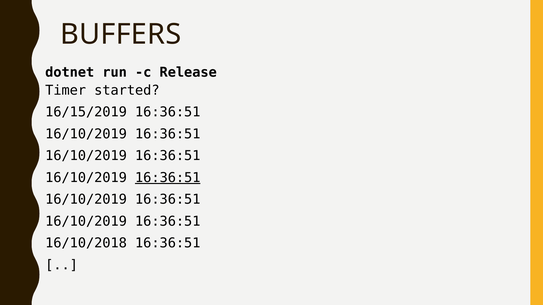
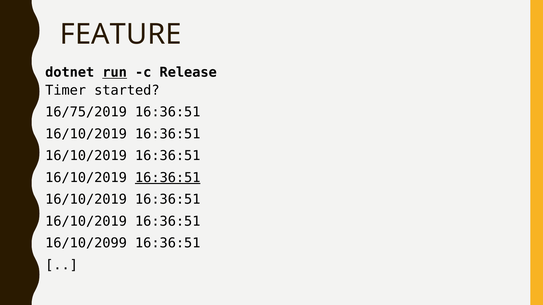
BUFFERS: BUFFERS -> FEATURE
run underline: none -> present
16/15/2019: 16/15/2019 -> 16/75/2019
16/10/2018: 16/10/2018 -> 16/10/2099
